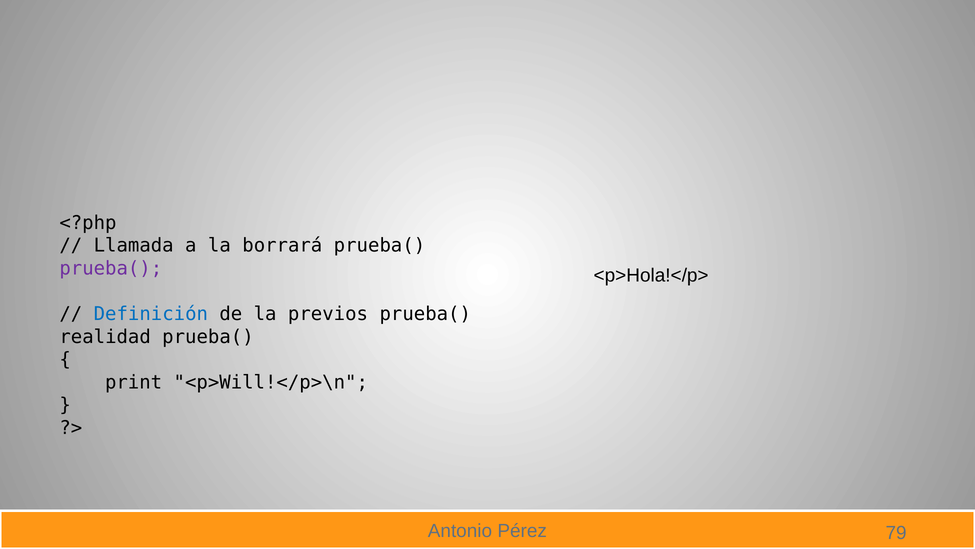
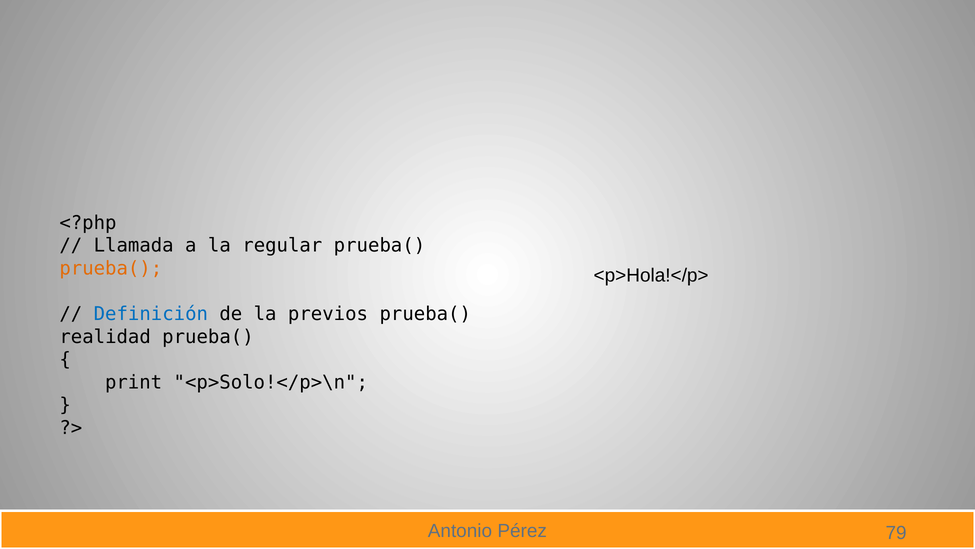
borrará: borrará -> regular
prueba( at (111, 268) colour: purple -> orange
<p>Will!</p>\n: <p>Will!</p>\n -> <p>Solo!</p>\n
